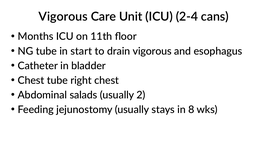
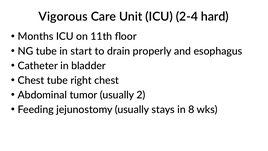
cans: cans -> hard
drain vigorous: vigorous -> properly
salads: salads -> tumor
